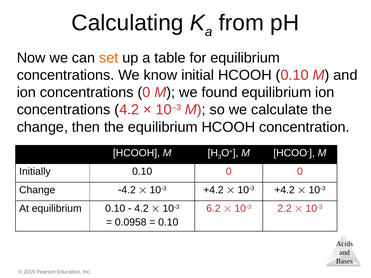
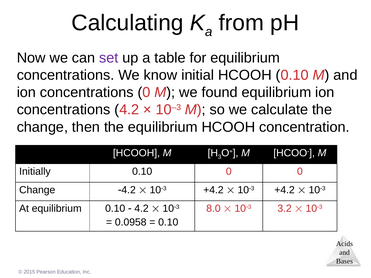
set colour: orange -> purple
6.2: 6.2 -> 8.0
2.2: 2.2 -> 3.2
